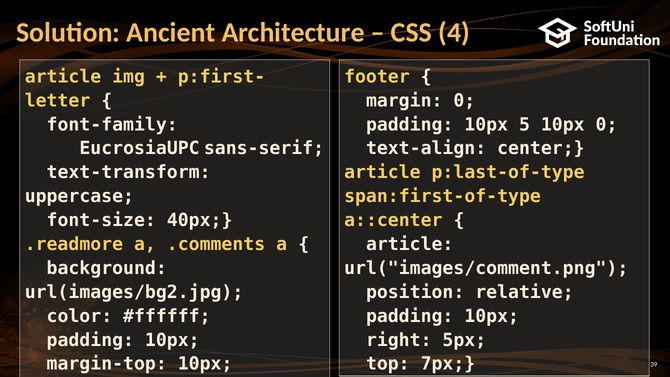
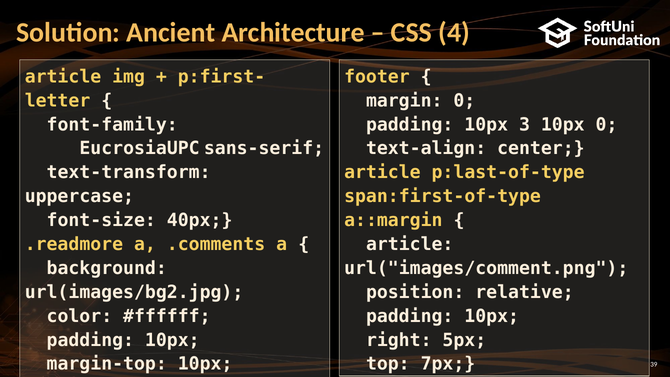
5: 5 -> 3
a::center: a::center -> a::margin
